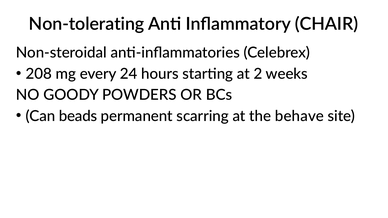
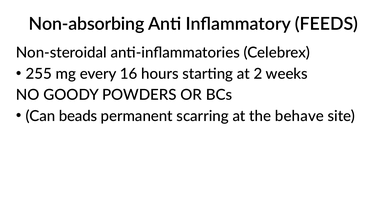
Non-tolerating: Non-tolerating -> Non-absorbing
CHAIR: CHAIR -> FEEDS
208: 208 -> 255
24: 24 -> 16
